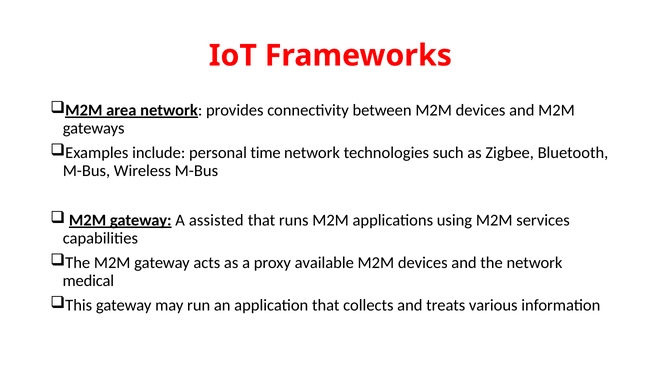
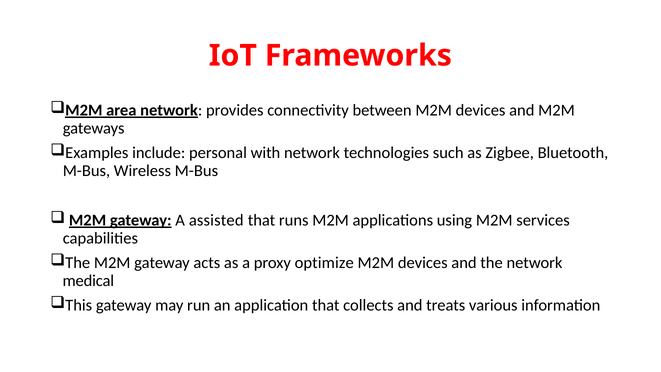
time: time -> with
available: available -> optimize
